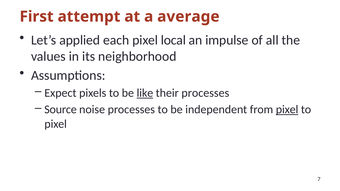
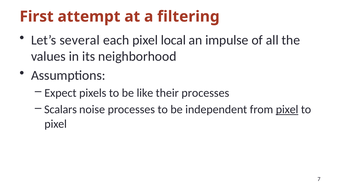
average: average -> filtering
applied: applied -> several
like underline: present -> none
Source: Source -> Scalars
